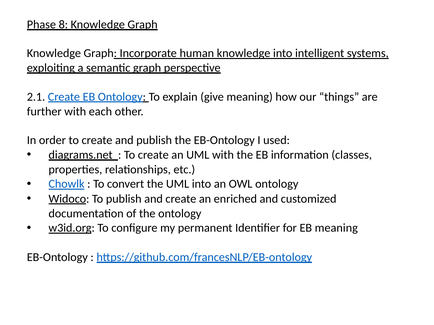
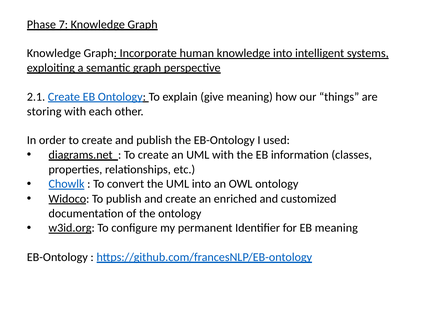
8: 8 -> 7
further: further -> storing
